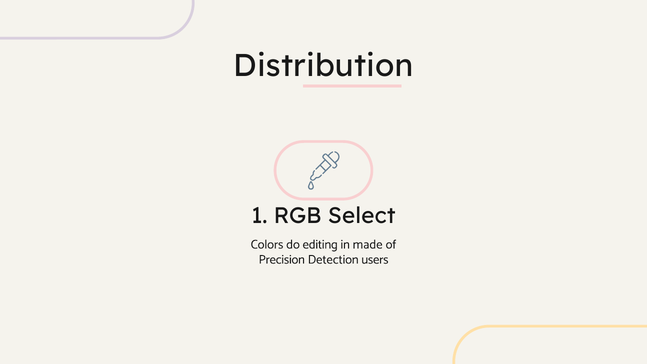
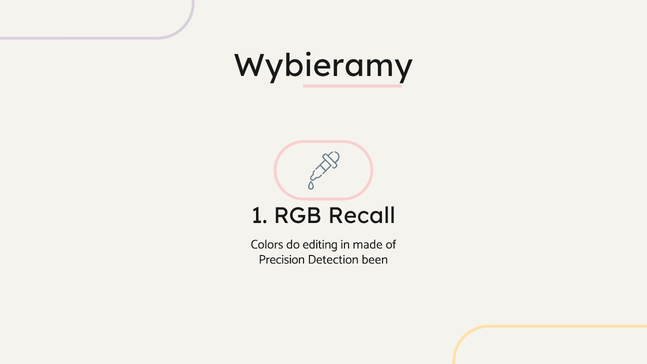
Distribution: Distribution -> Wybieramy
Select: Select -> Recall
users: users -> been
